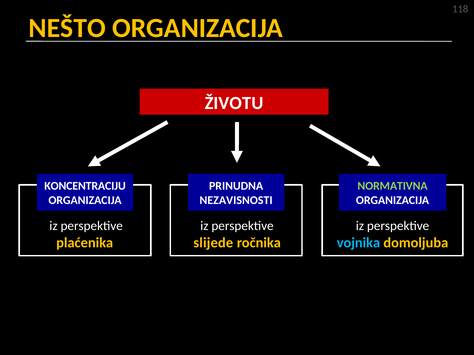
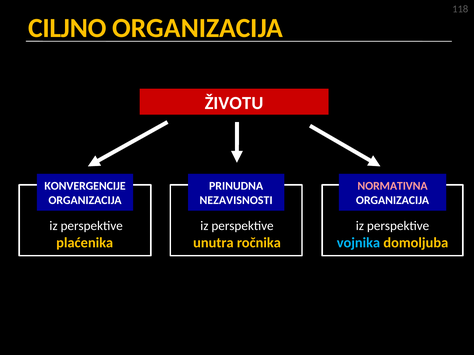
NEŠTO: NEŠTO -> CILJNO
KONCENTRACIJU: KONCENTRACIJU -> KONVERGENCIJE
NORMATIVNA colour: light green -> pink
slijede: slijede -> unutra
